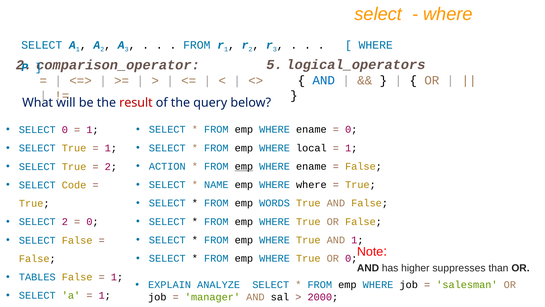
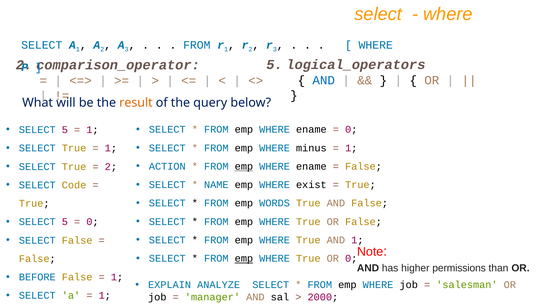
result colour: red -> orange
0 at (65, 130): 0 -> 5
local: local -> minus
WHERE where: where -> exist
2 at (65, 222): 2 -> 5
emp at (244, 258) underline: none -> present
suppresses: suppresses -> permissions
TABLES: TABLES -> BEFORE
